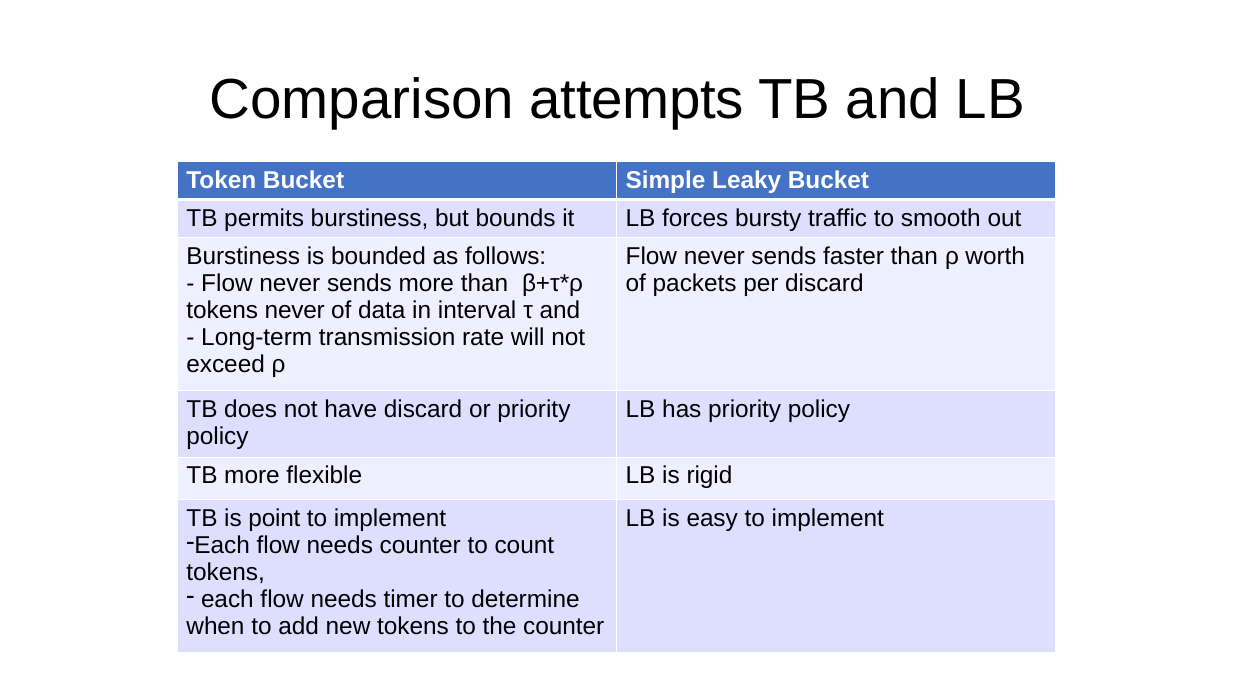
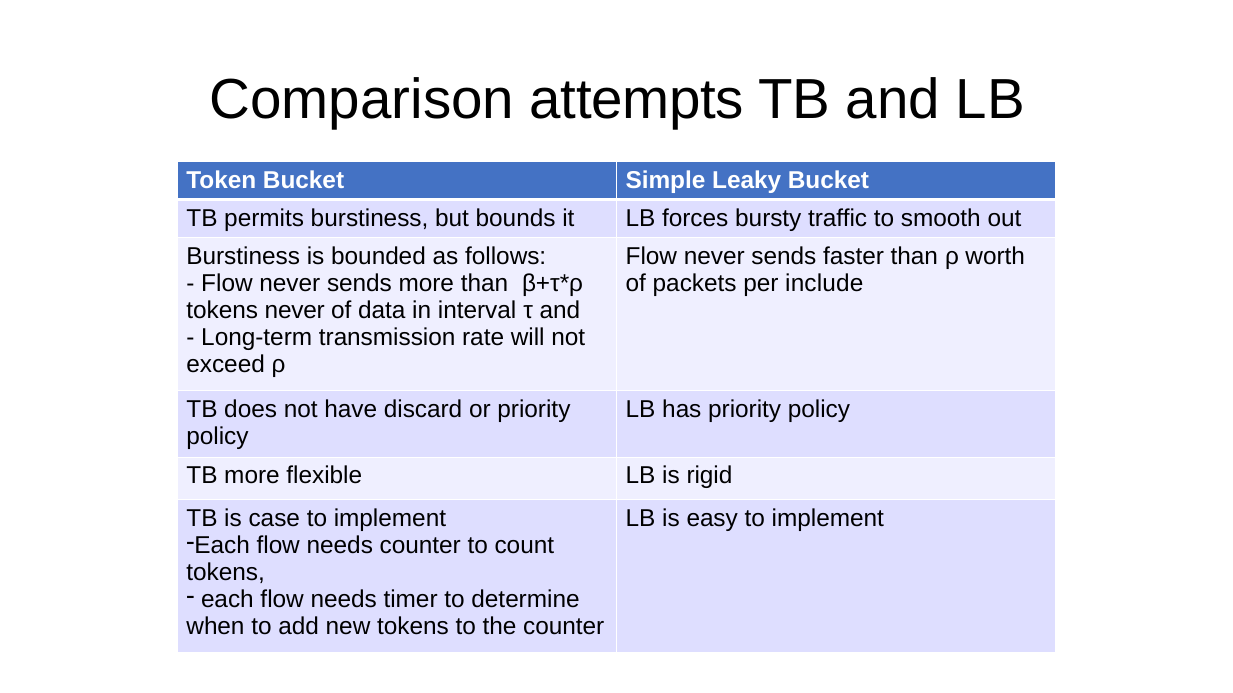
per discard: discard -> include
point: point -> case
